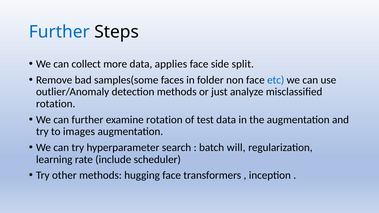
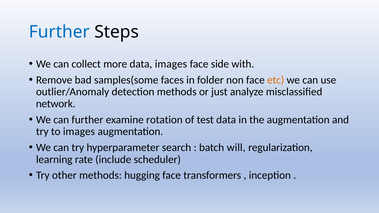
data applies: applies -> images
split: split -> with
etc colour: blue -> orange
rotation at (56, 104): rotation -> network
